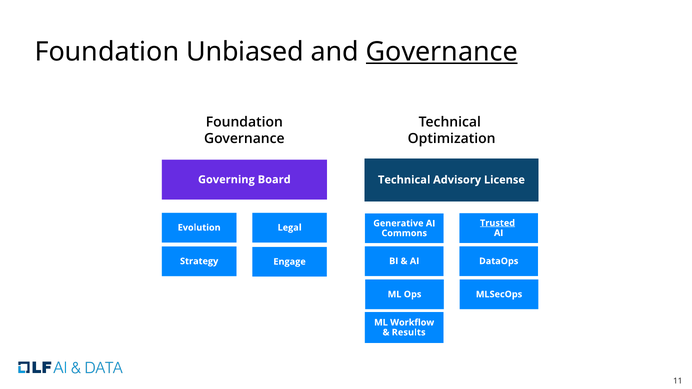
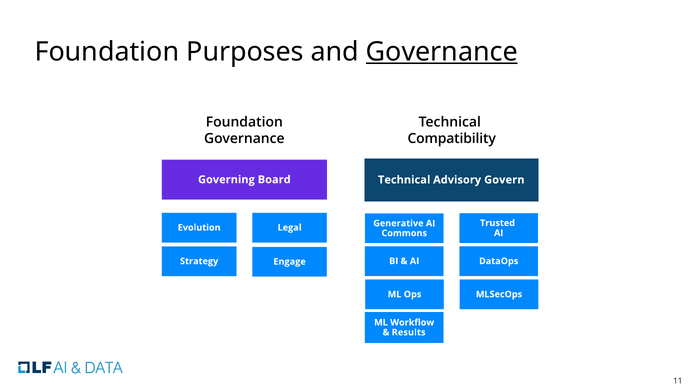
Unbiased: Unbiased -> Purposes
Optimization: Optimization -> Compatibility
License: License -> Govern
Trusted underline: present -> none
